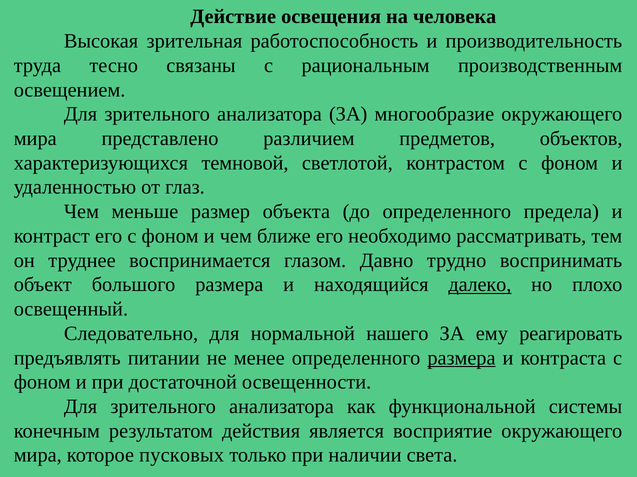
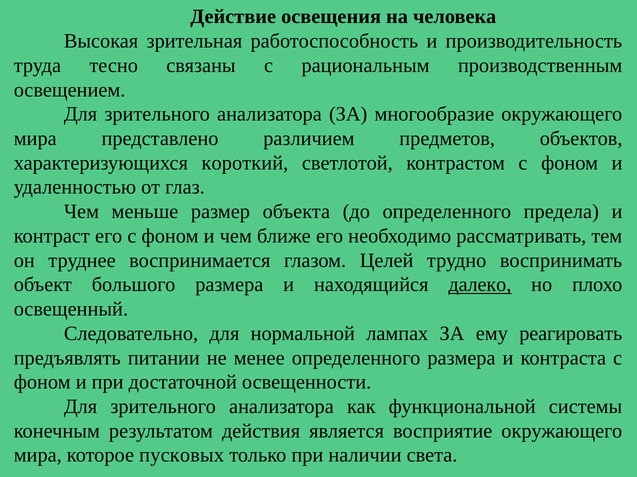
темновой: темновой -> короткий
Давно: Давно -> Целей
нашего: нашего -> лампах
размера at (461, 358) underline: present -> none
